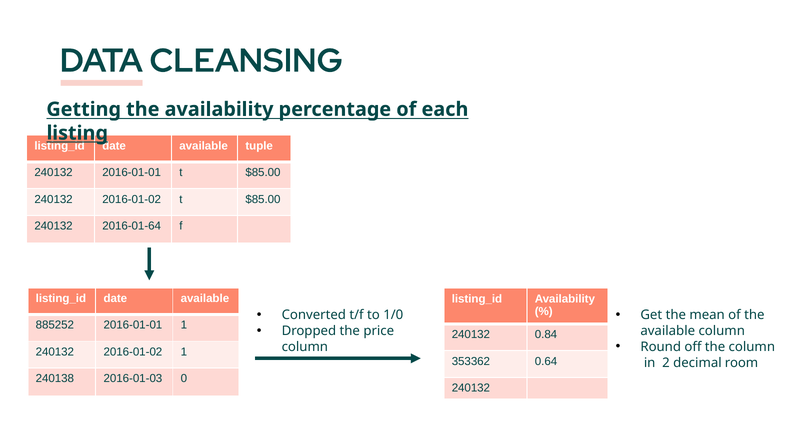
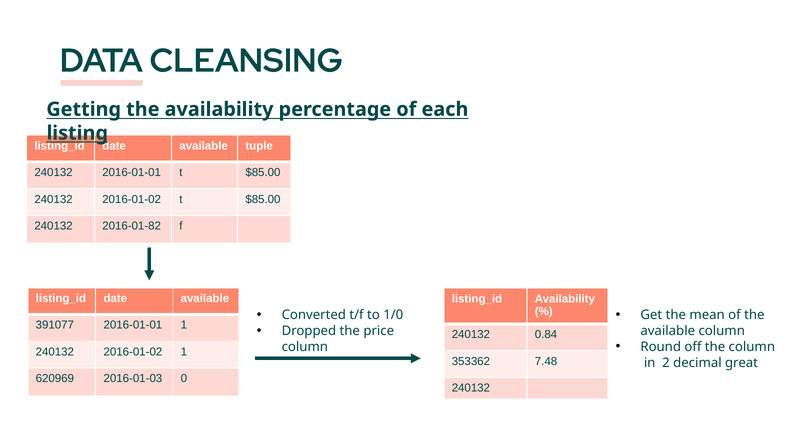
2016-01-64: 2016-01-64 -> 2016-01-82
885252: 885252 -> 391077
0.64: 0.64 -> 7.48
room: room -> great
240138: 240138 -> 620969
